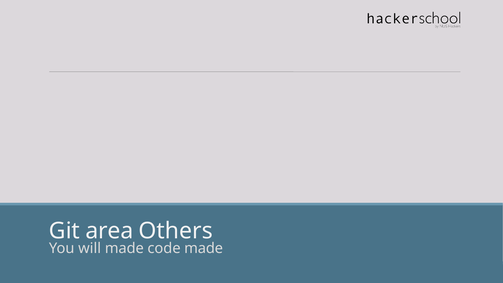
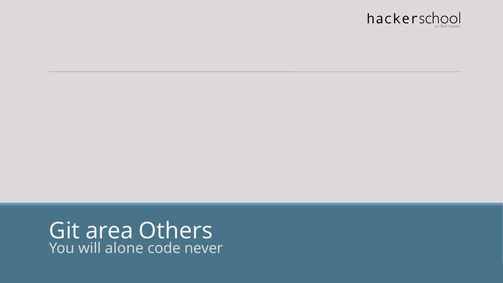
will made: made -> alone
code made: made -> never
